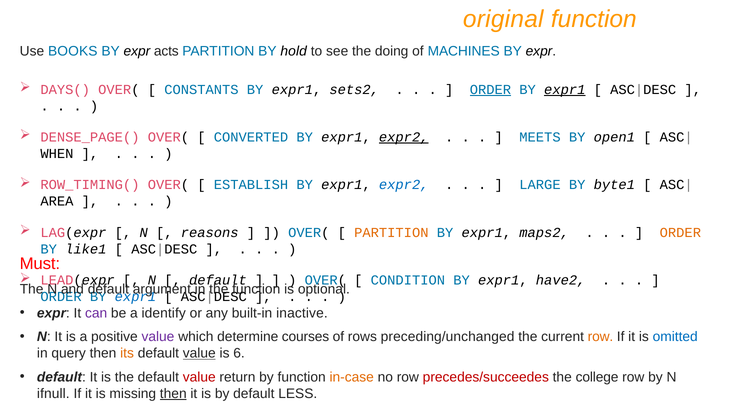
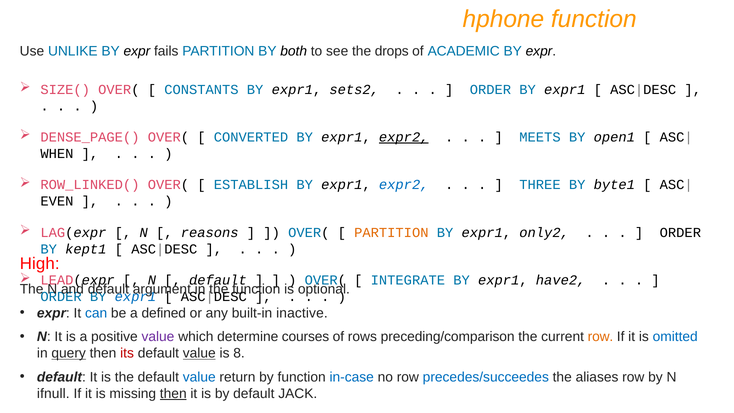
original: original -> hphone
BOOKS: BOOKS -> UNLIKE
acts: acts -> fails
hold: hold -> both
doing: doing -> drops
MACHINES: MACHINES -> ACADEMIC
DAYS(: DAYS( -> SIZE(
ORDER at (490, 89) underline: present -> none
expr1 at (565, 89) underline: present -> none
ROW_TIMING(: ROW_TIMING( -> ROW_LINKED(
LARGE: LARGE -> THREE
AREA: AREA -> EVEN
maps2: maps2 -> only2
ORDER at (680, 232) colour: orange -> black
like1: like1 -> kept1
Must: Must -> High
CONDITION: CONDITION -> INTEGRATE
can colour: purple -> blue
identify: identify -> defined
preceding/unchanged: preceding/unchanged -> preceding/comparison
query underline: none -> present
its colour: orange -> red
6: 6 -> 8
value at (199, 377) colour: red -> blue
in-case colour: orange -> blue
precedes/succeedes colour: red -> blue
college: college -> aliases
LESS: LESS -> JACK
